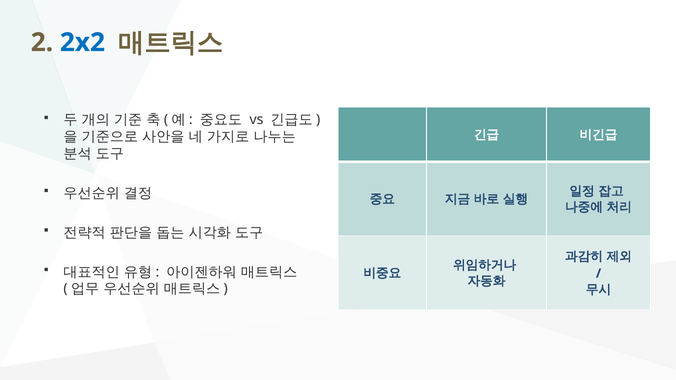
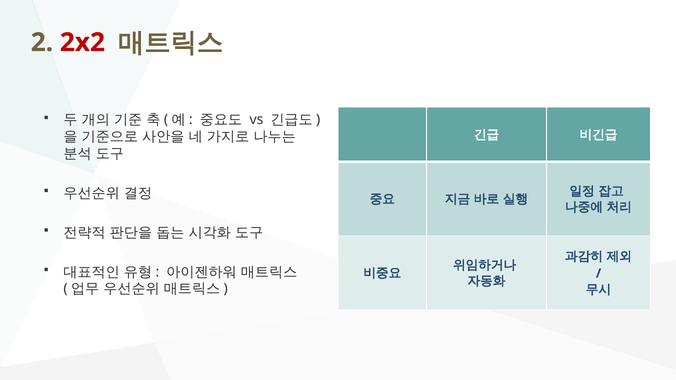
2x2 colour: blue -> red
